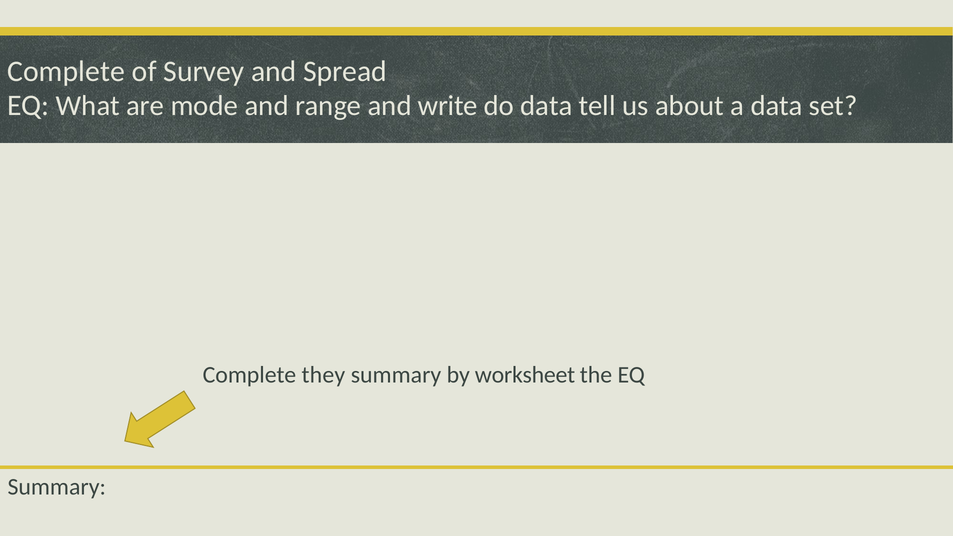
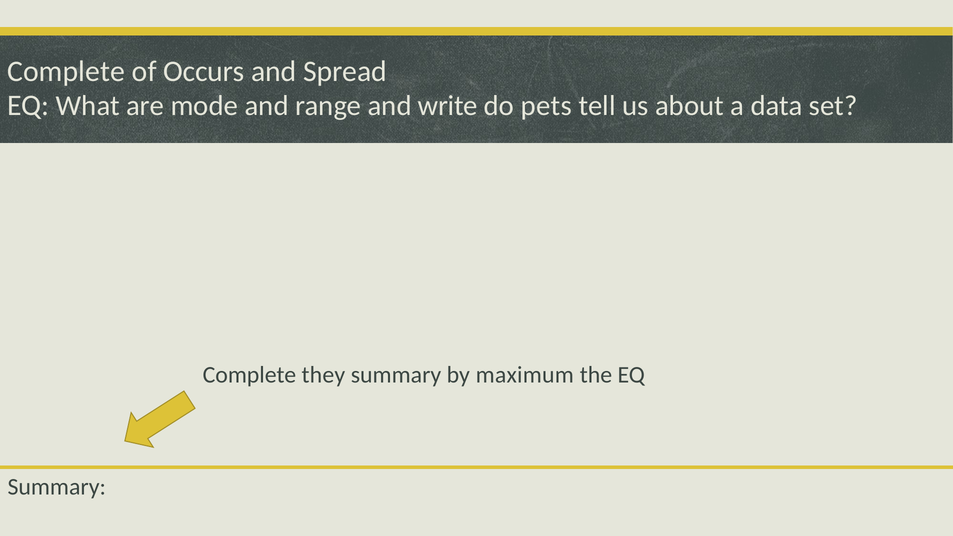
Survey: Survey -> Occurs
do data: data -> pets
worksheet: worksheet -> maximum
